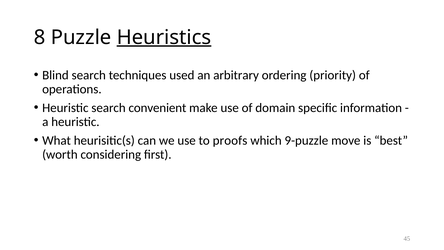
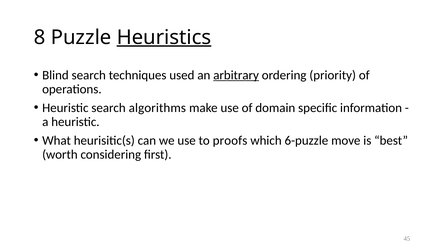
arbitrary underline: none -> present
convenient: convenient -> algorithms
9-puzzle: 9-puzzle -> 6-puzzle
